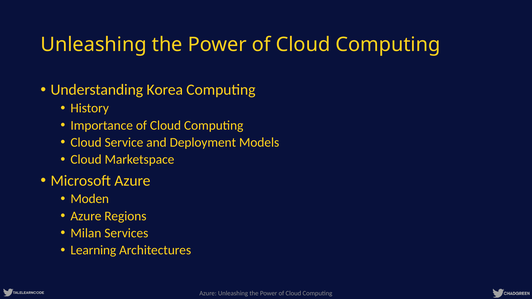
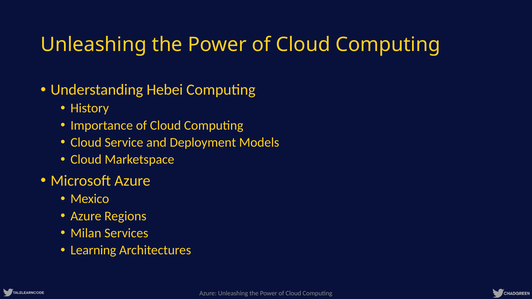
Korea: Korea -> Hebei
Moden: Moden -> Mexico
